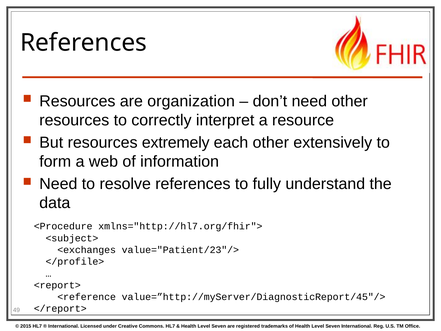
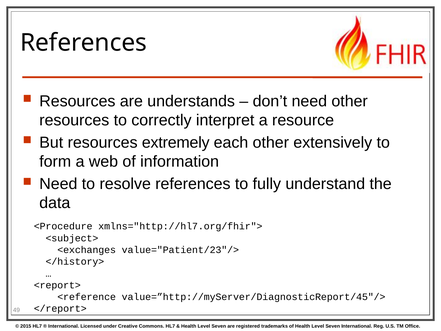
organization: organization -> understands
</profile>: </profile> -> </history>
